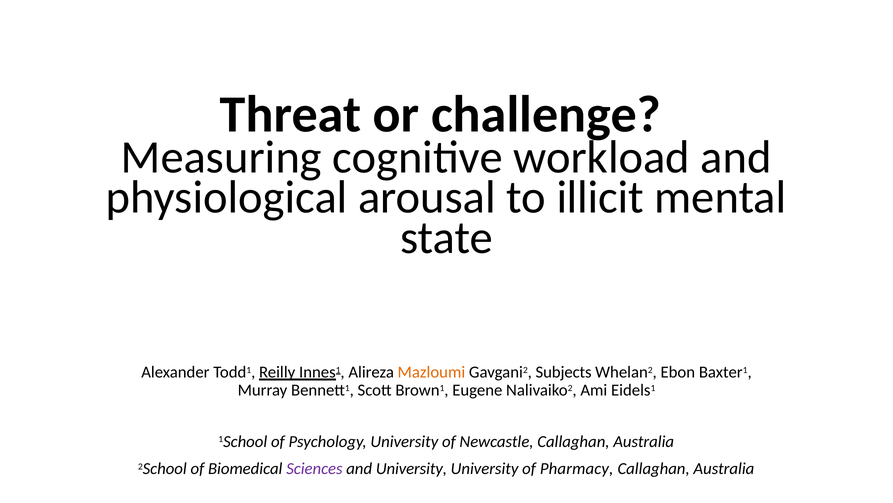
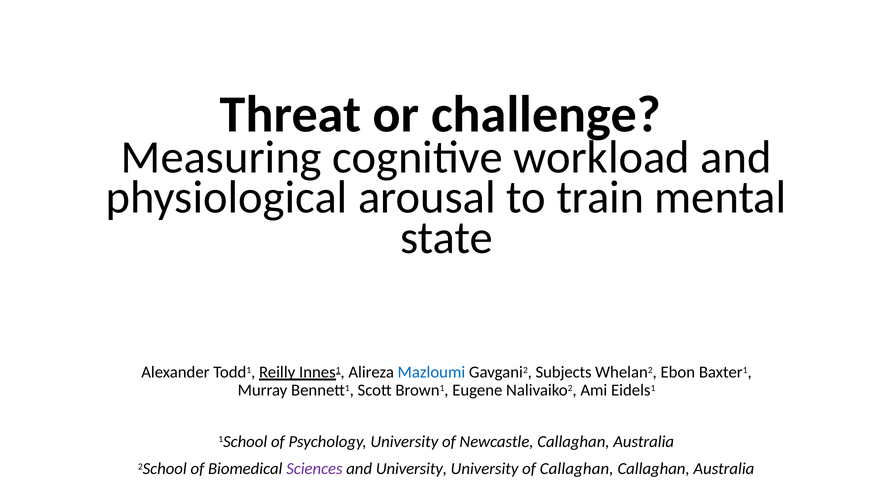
illicit: illicit -> train
Mazloumi colour: orange -> blue
of Pharmacy: Pharmacy -> Callaghan
